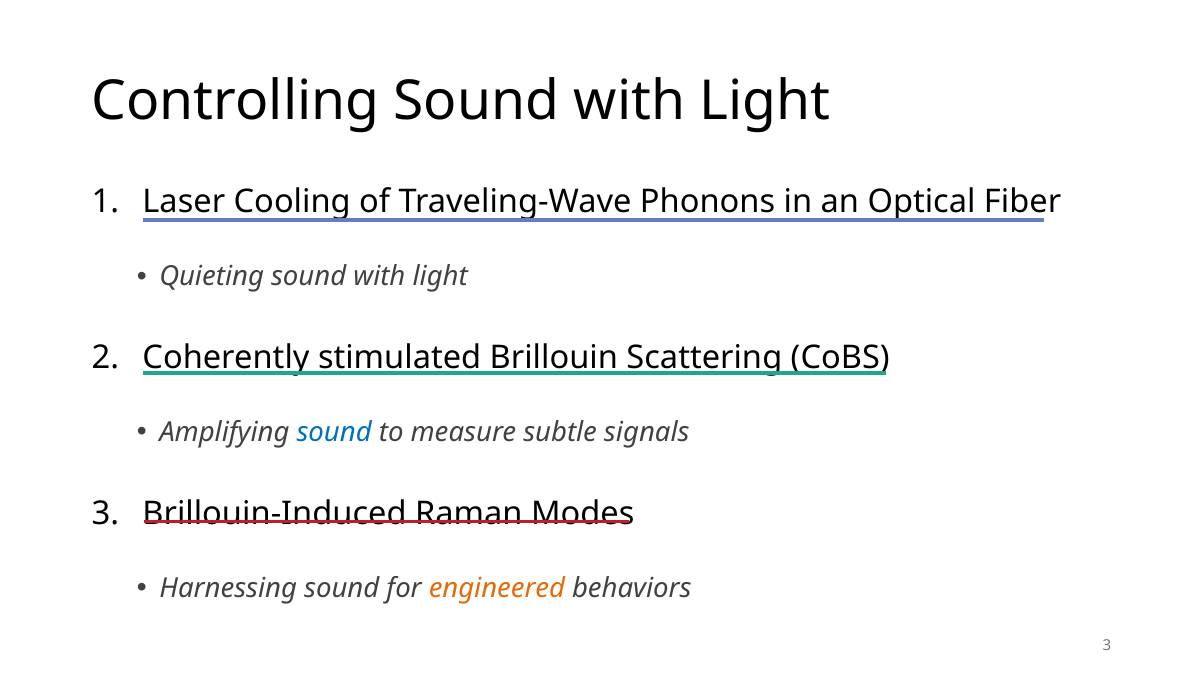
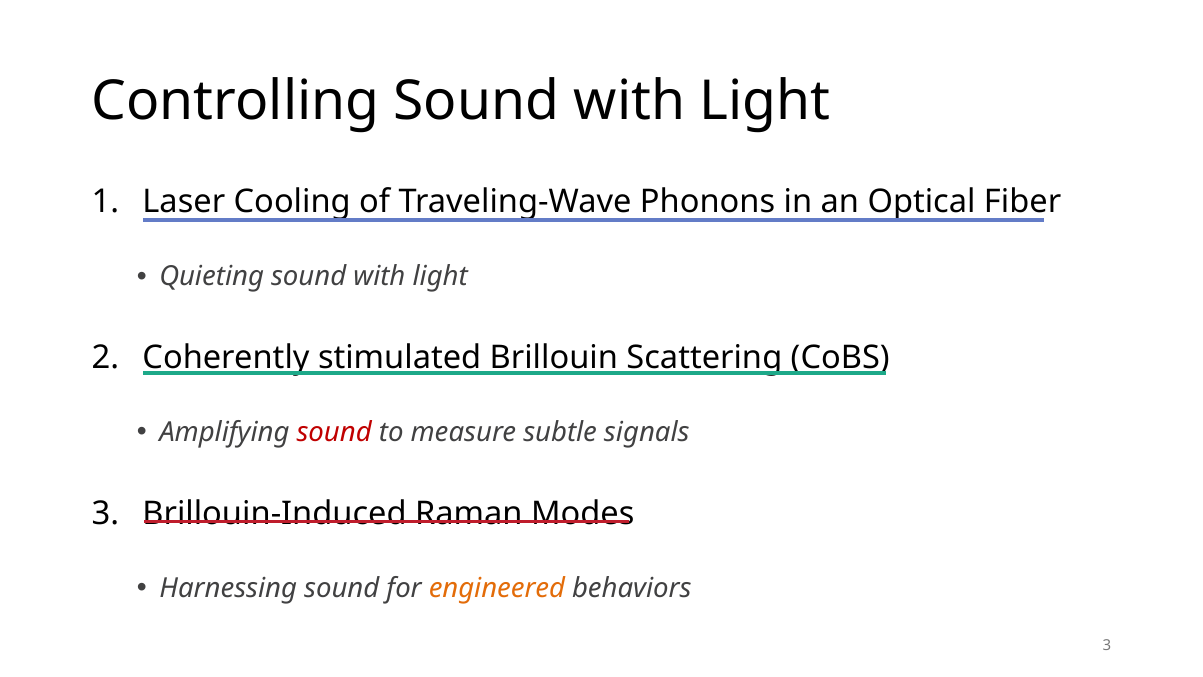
sound at (334, 432) colour: blue -> red
